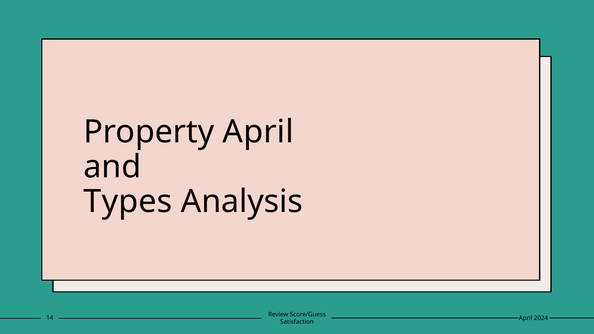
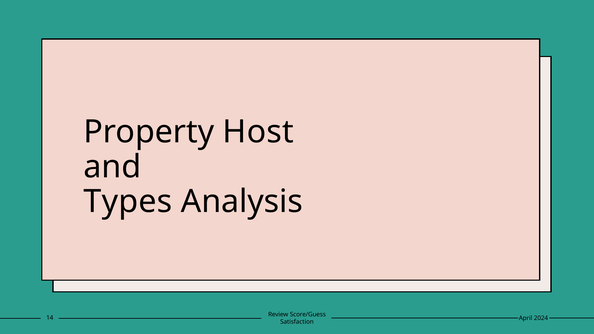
Property April: April -> Host
